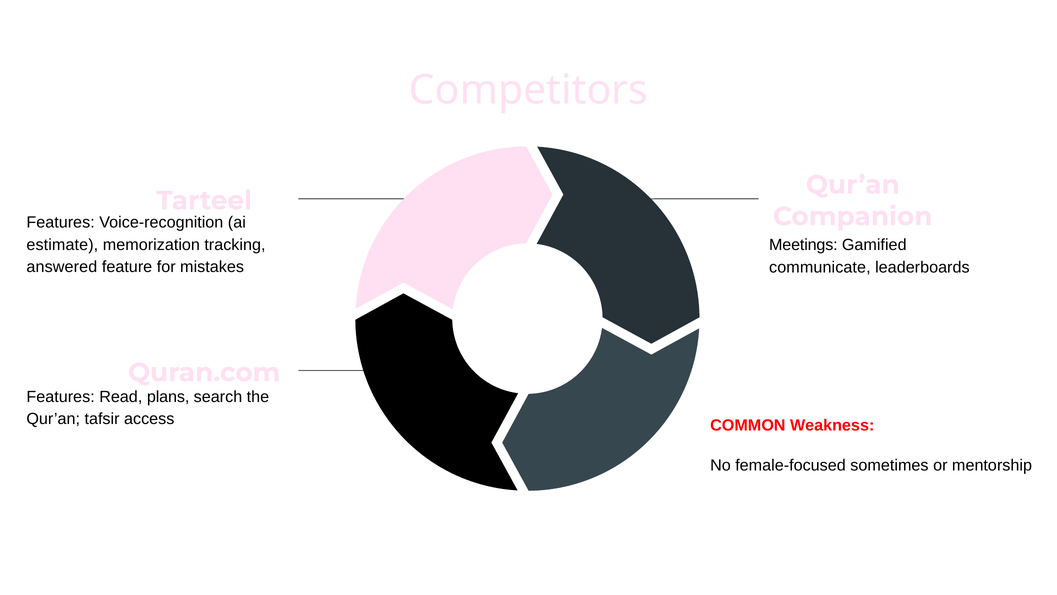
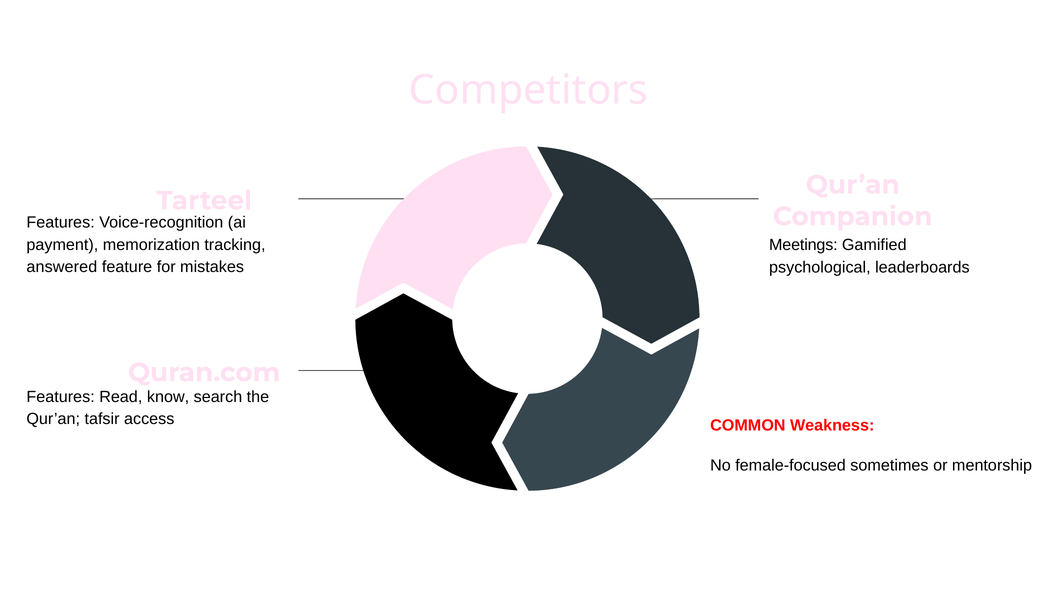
estimate: estimate -> payment
communicate: communicate -> psychological
plans: plans -> know
